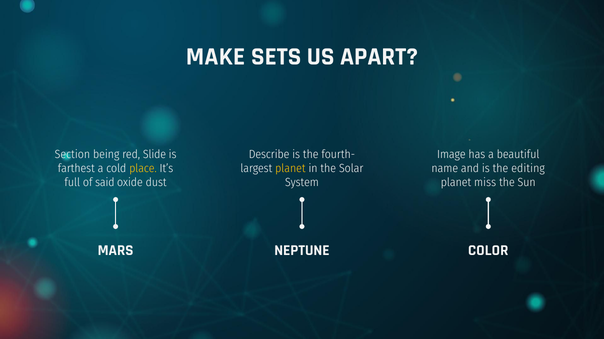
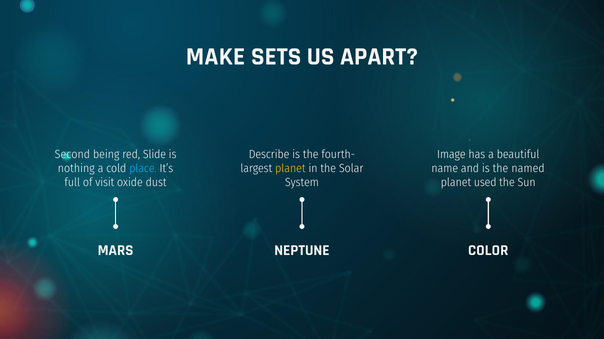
Section: Section -> Second
farthest: farthest -> nothing
place colour: yellow -> light blue
editing: editing -> named
said: said -> visit
miss: miss -> used
